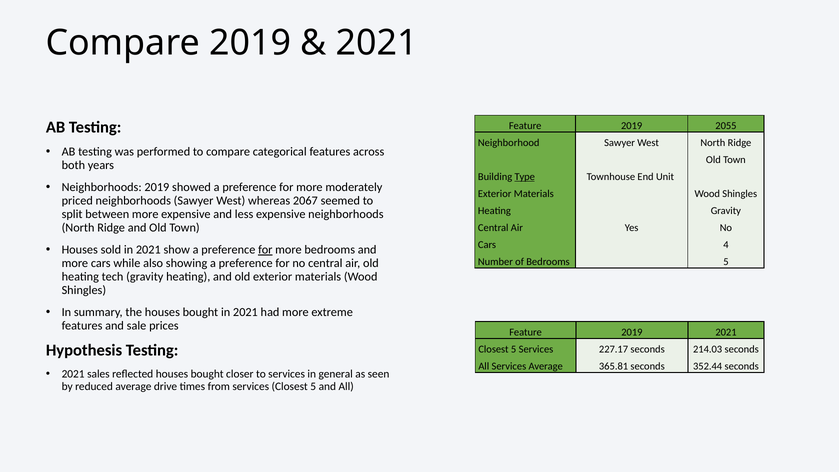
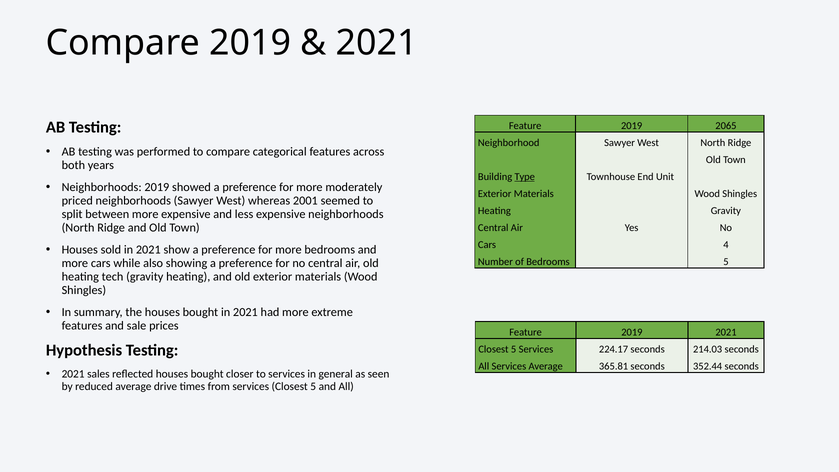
2055: 2055 -> 2065
2067: 2067 -> 2001
for at (265, 250) underline: present -> none
227.17: 227.17 -> 224.17
